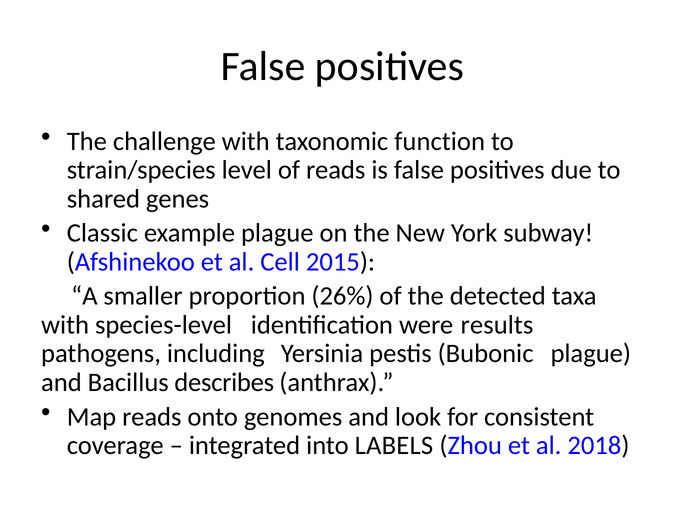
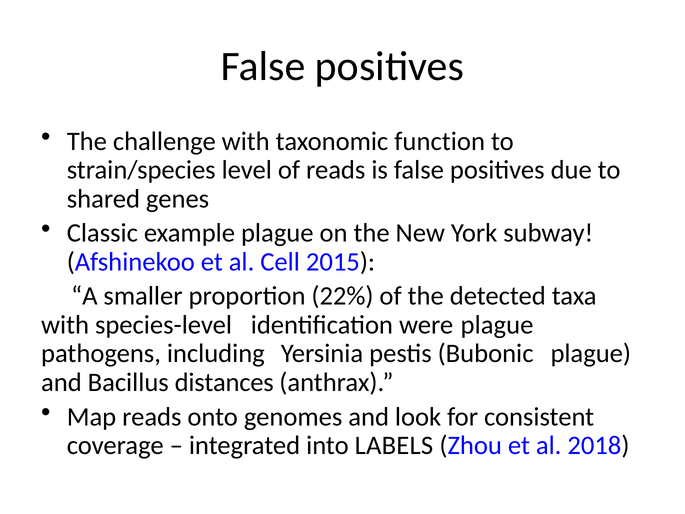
26%: 26% -> 22%
were results: results -> plague
describes: describes -> distances
